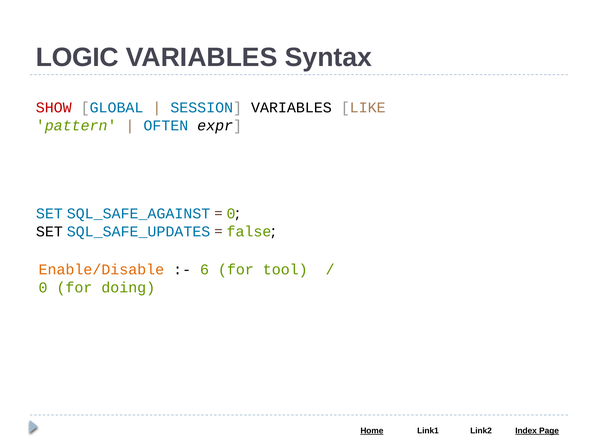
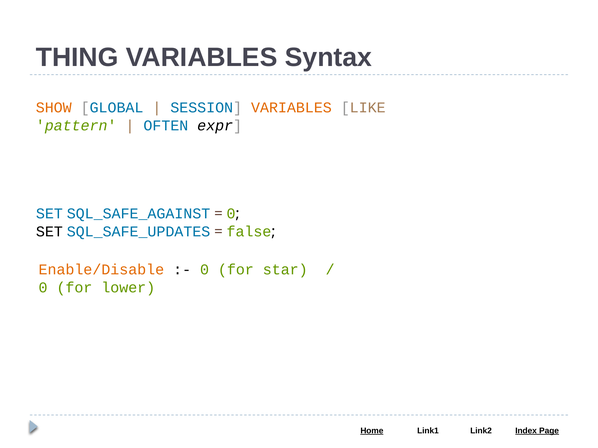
LOGIC: LOGIC -> THING
SHOW colour: red -> orange
VARIABLES at (291, 108) colour: black -> orange
6 at (205, 270): 6 -> 0
tool: tool -> star
doing: doing -> lower
